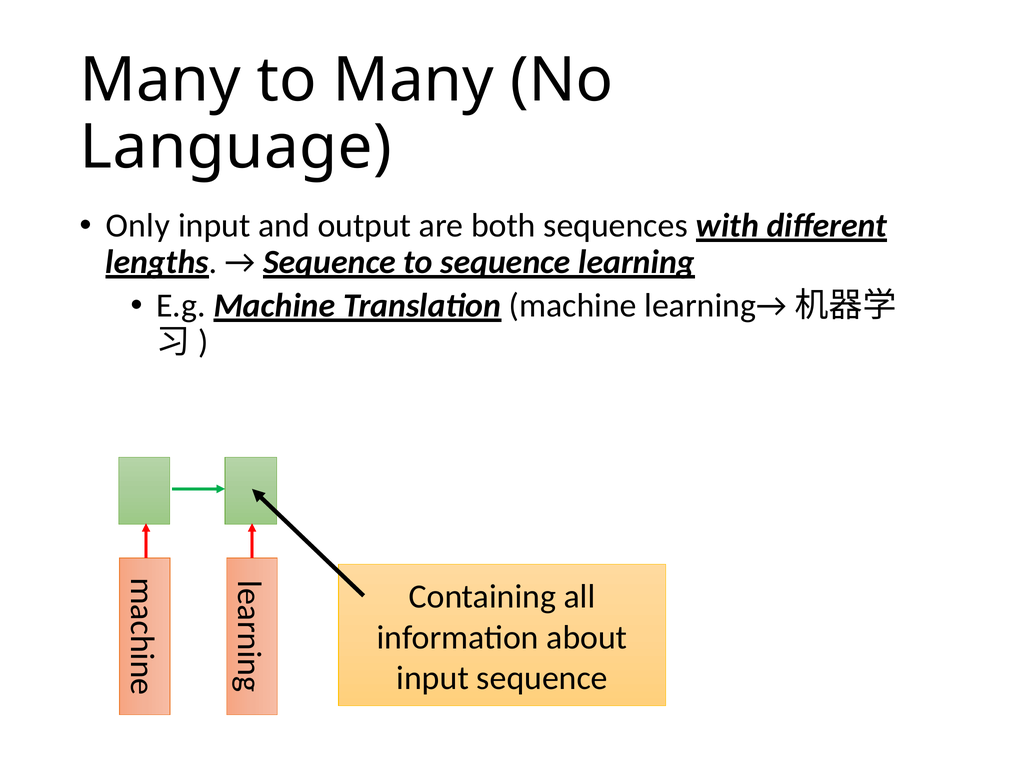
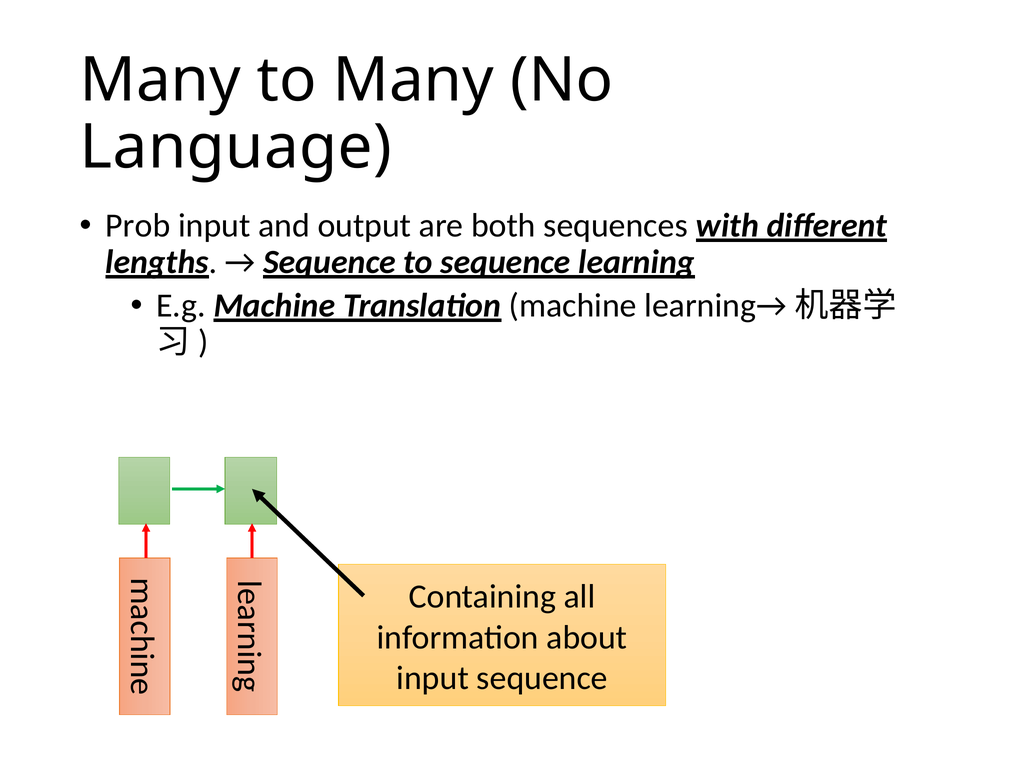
Only: Only -> Prob
